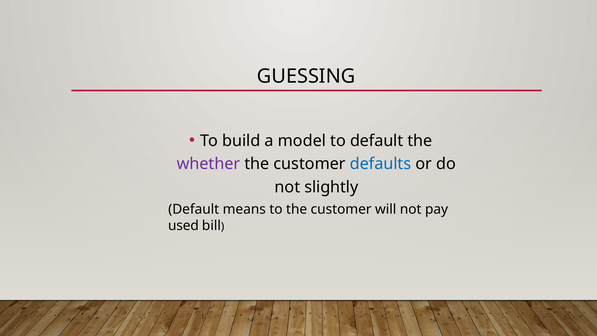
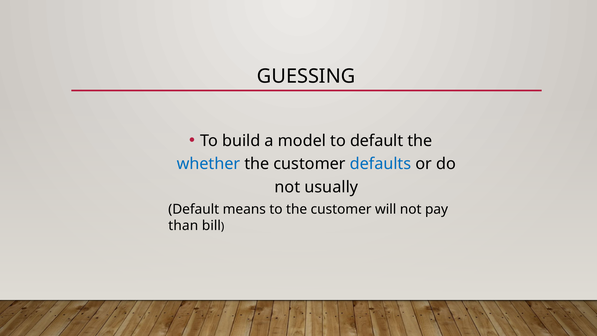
whether colour: purple -> blue
slightly: slightly -> usually
used: used -> than
